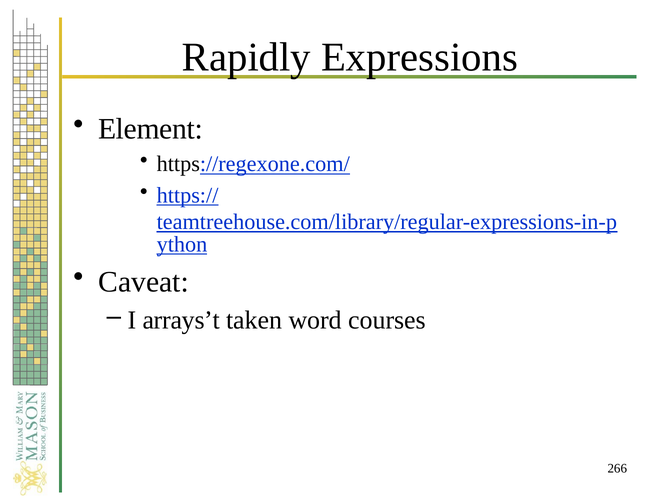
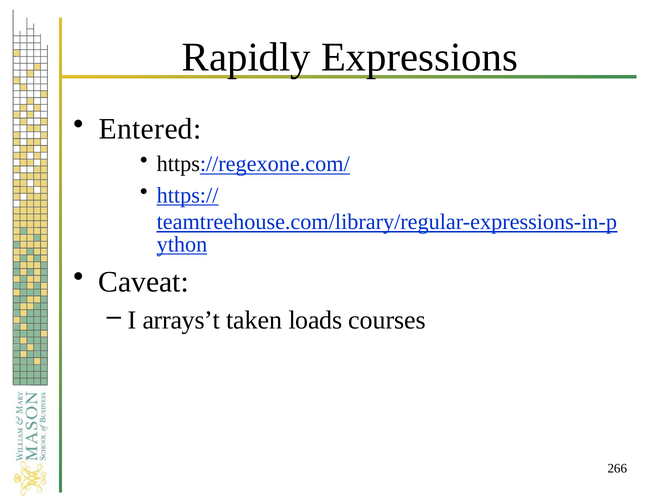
Element: Element -> Entered
word: word -> loads
